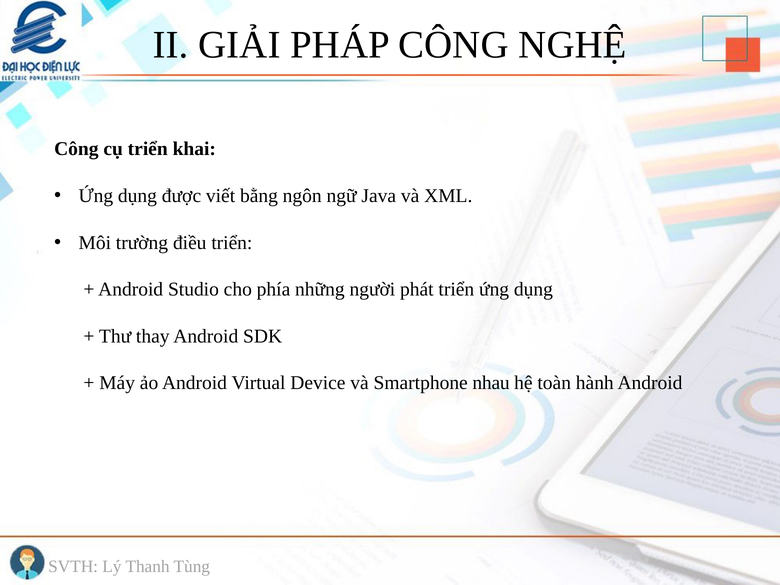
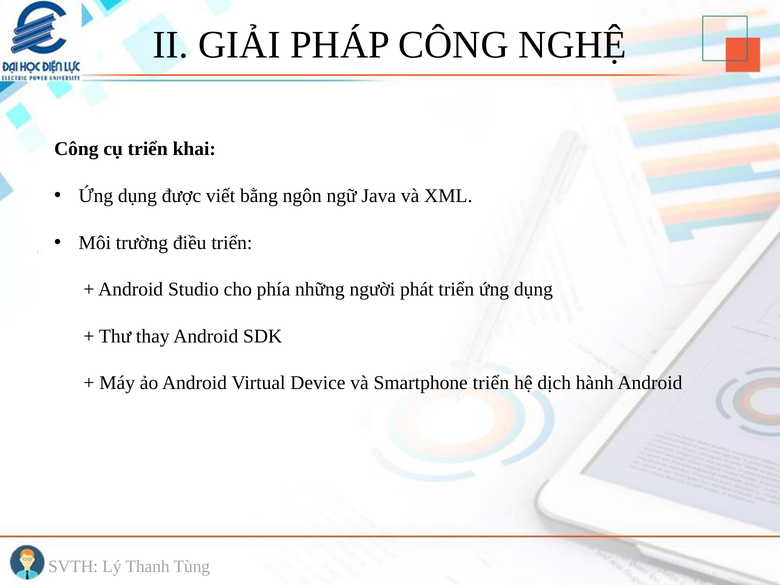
Smartphone nhau: nhau -> triển
toàn: toàn -> dịch
